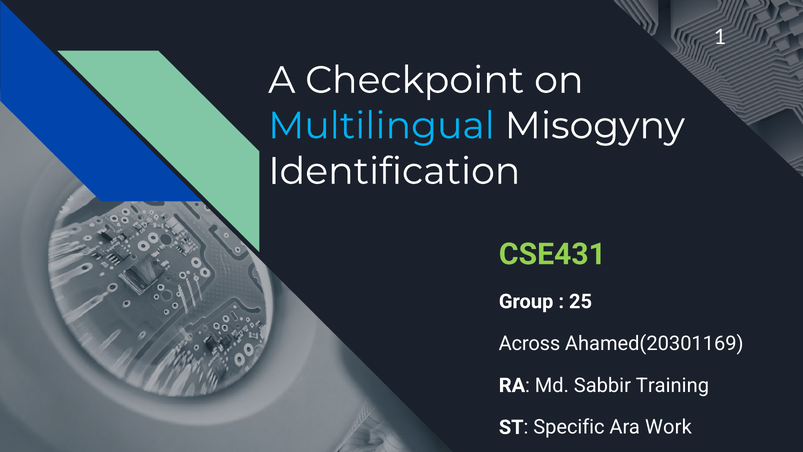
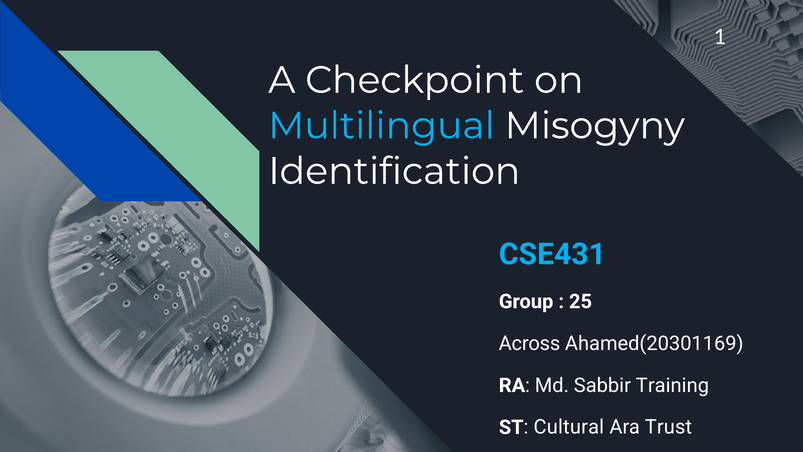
CSE431 colour: light green -> light blue
Specific: Specific -> Cultural
Work: Work -> Trust
